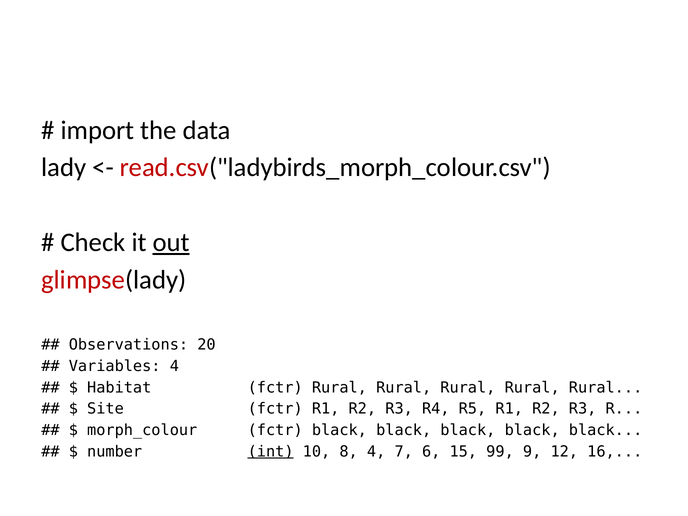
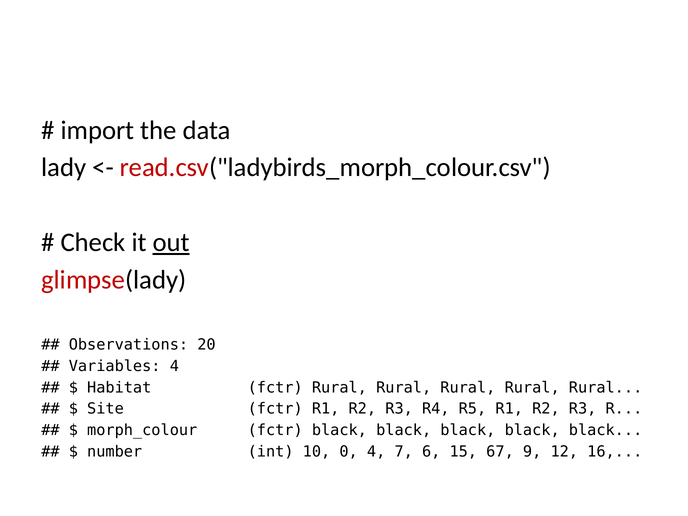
int underline: present -> none
8: 8 -> 0
99: 99 -> 67
